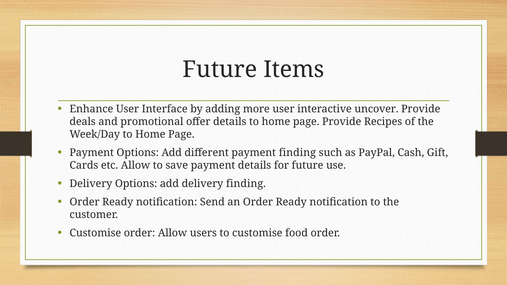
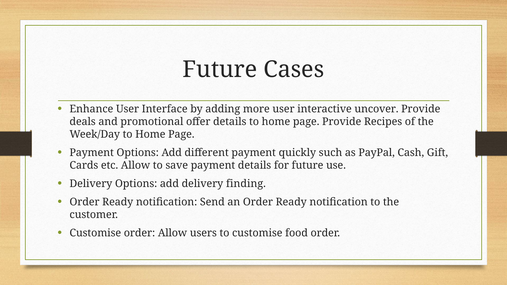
Items: Items -> Cases
payment finding: finding -> quickly
